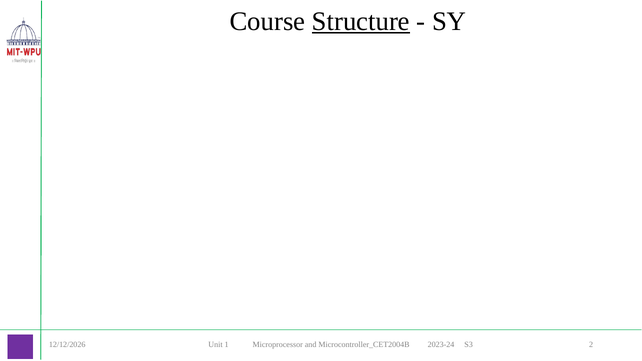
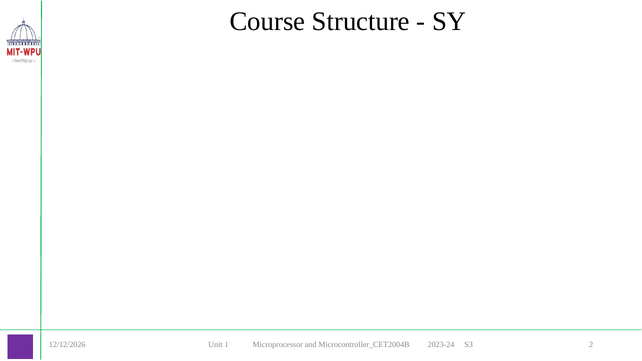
Structure underline: present -> none
